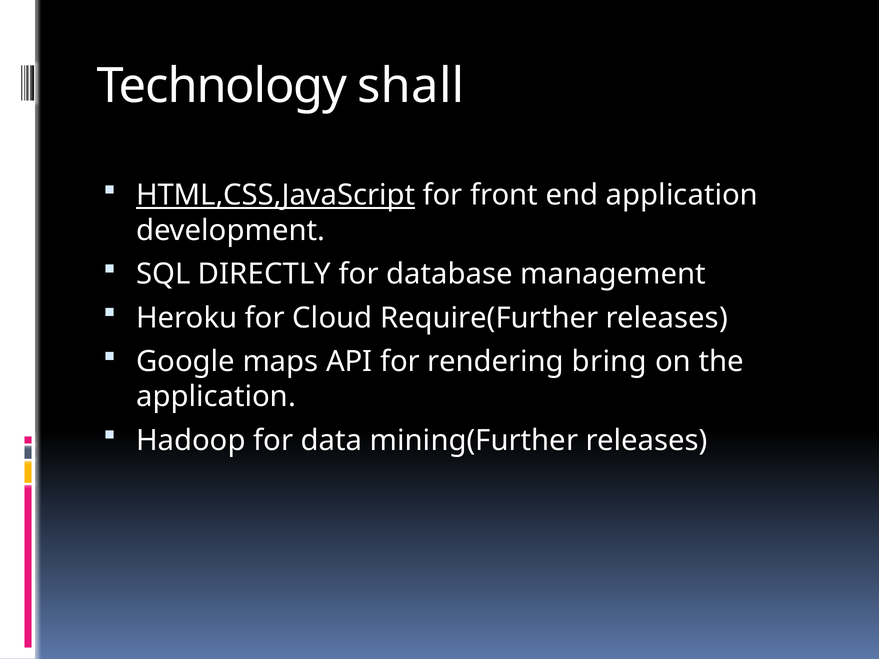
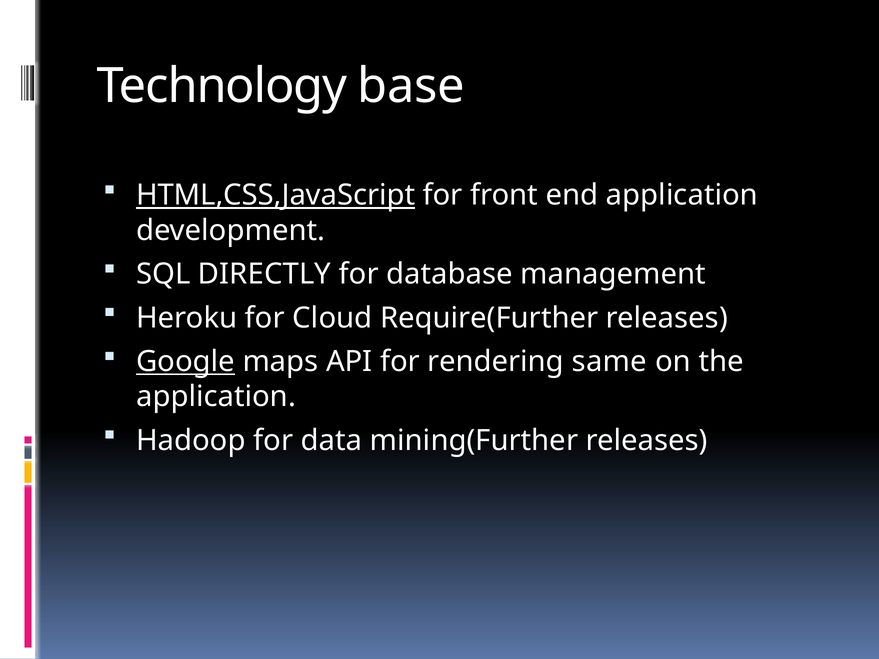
shall: shall -> base
Google underline: none -> present
bring: bring -> same
